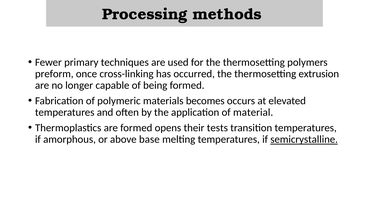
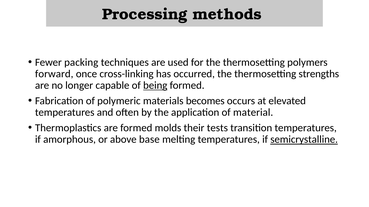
primary: primary -> packing
preform: preform -> forward
extrusion: extrusion -> strengths
being underline: none -> present
opens: opens -> molds
